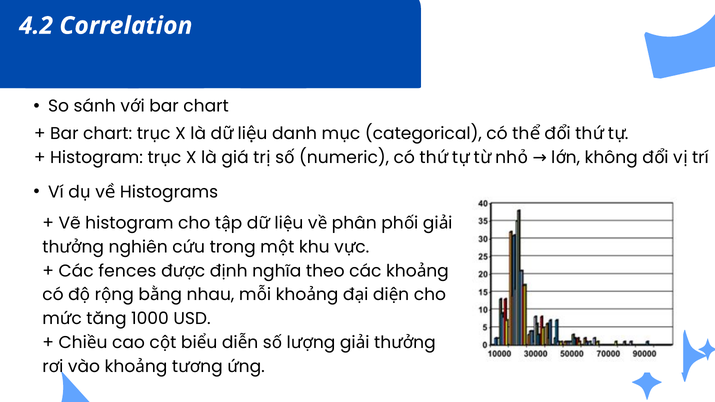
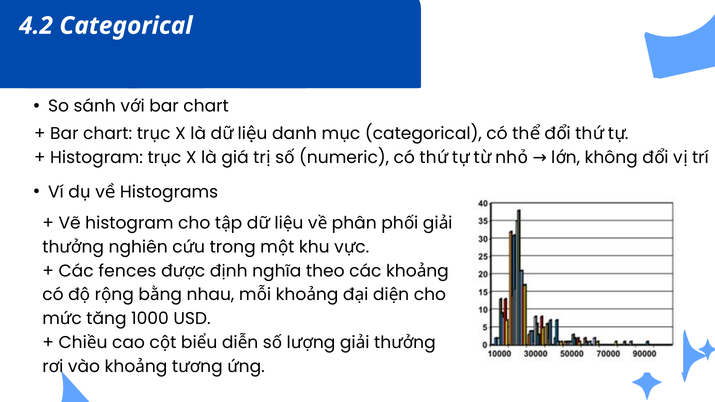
4.2 Correlation: Correlation -> Categorical
